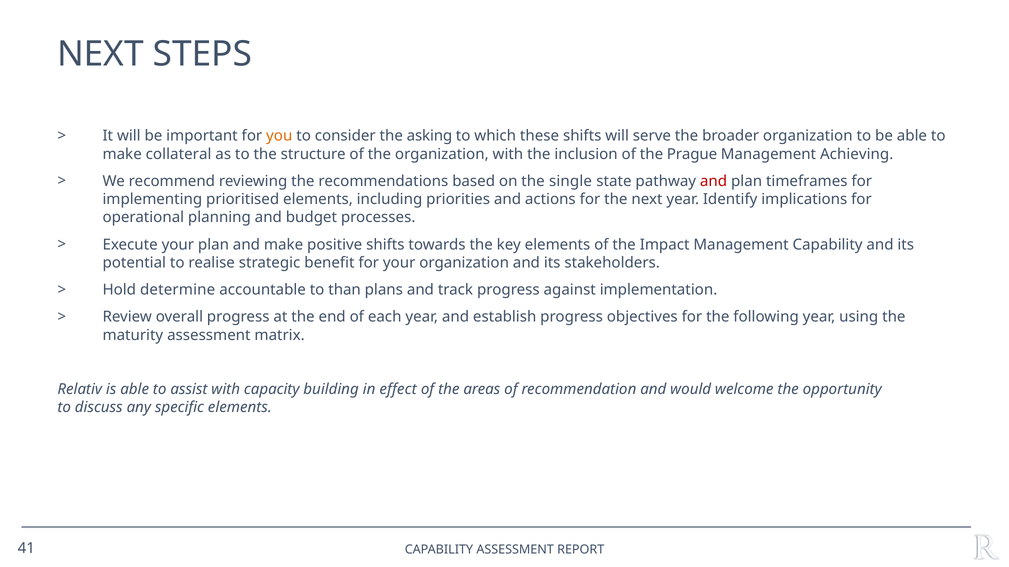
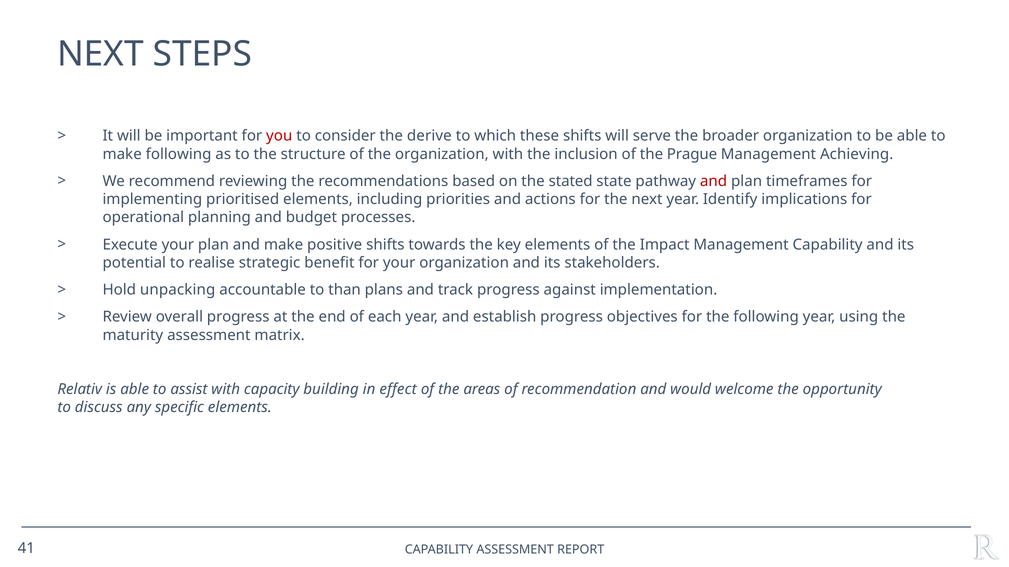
you colour: orange -> red
asking: asking -> derive
make collateral: collateral -> following
single: single -> stated
determine: determine -> unpacking
